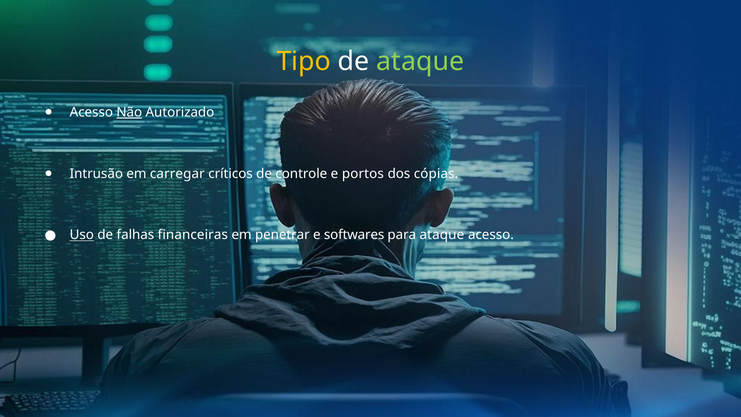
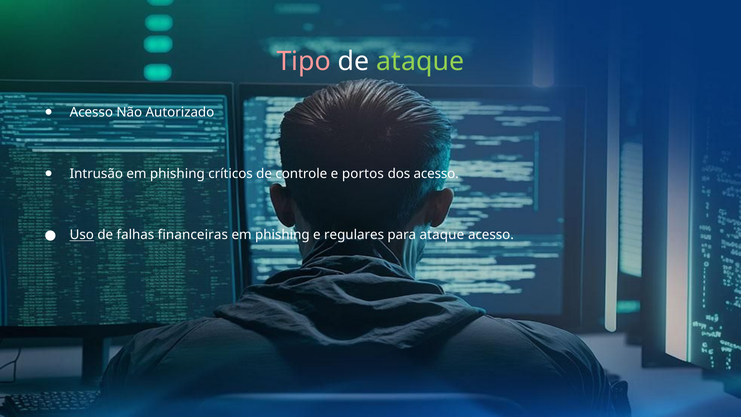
Tipo colour: yellow -> pink
Não underline: present -> none
Intrusão em carregar: carregar -> phishing
dos cópias: cópias -> acesso
penetrar at (282, 235): penetrar -> phishing
softwares: softwares -> regulares
